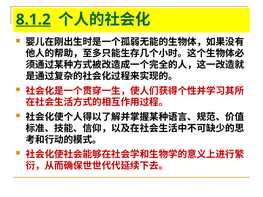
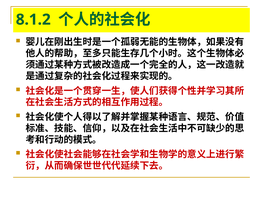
8.1.2 underline: present -> none
